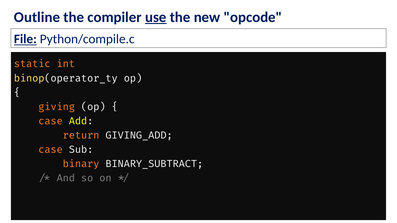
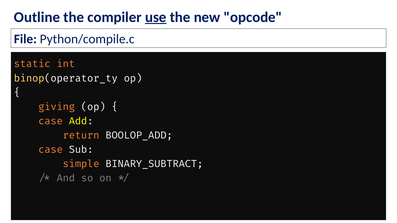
File underline: present -> none
GIVING_ADD: GIVING_ADD -> BOOLOP_ADD
binary: binary -> simple
